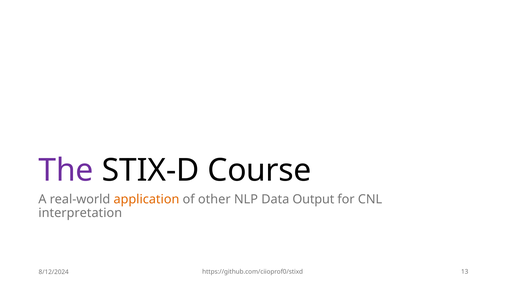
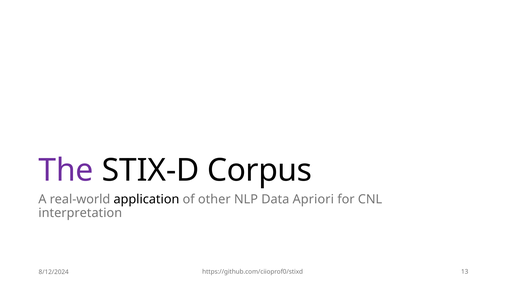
Course: Course -> Corpus
application colour: orange -> black
Output: Output -> Apriori
